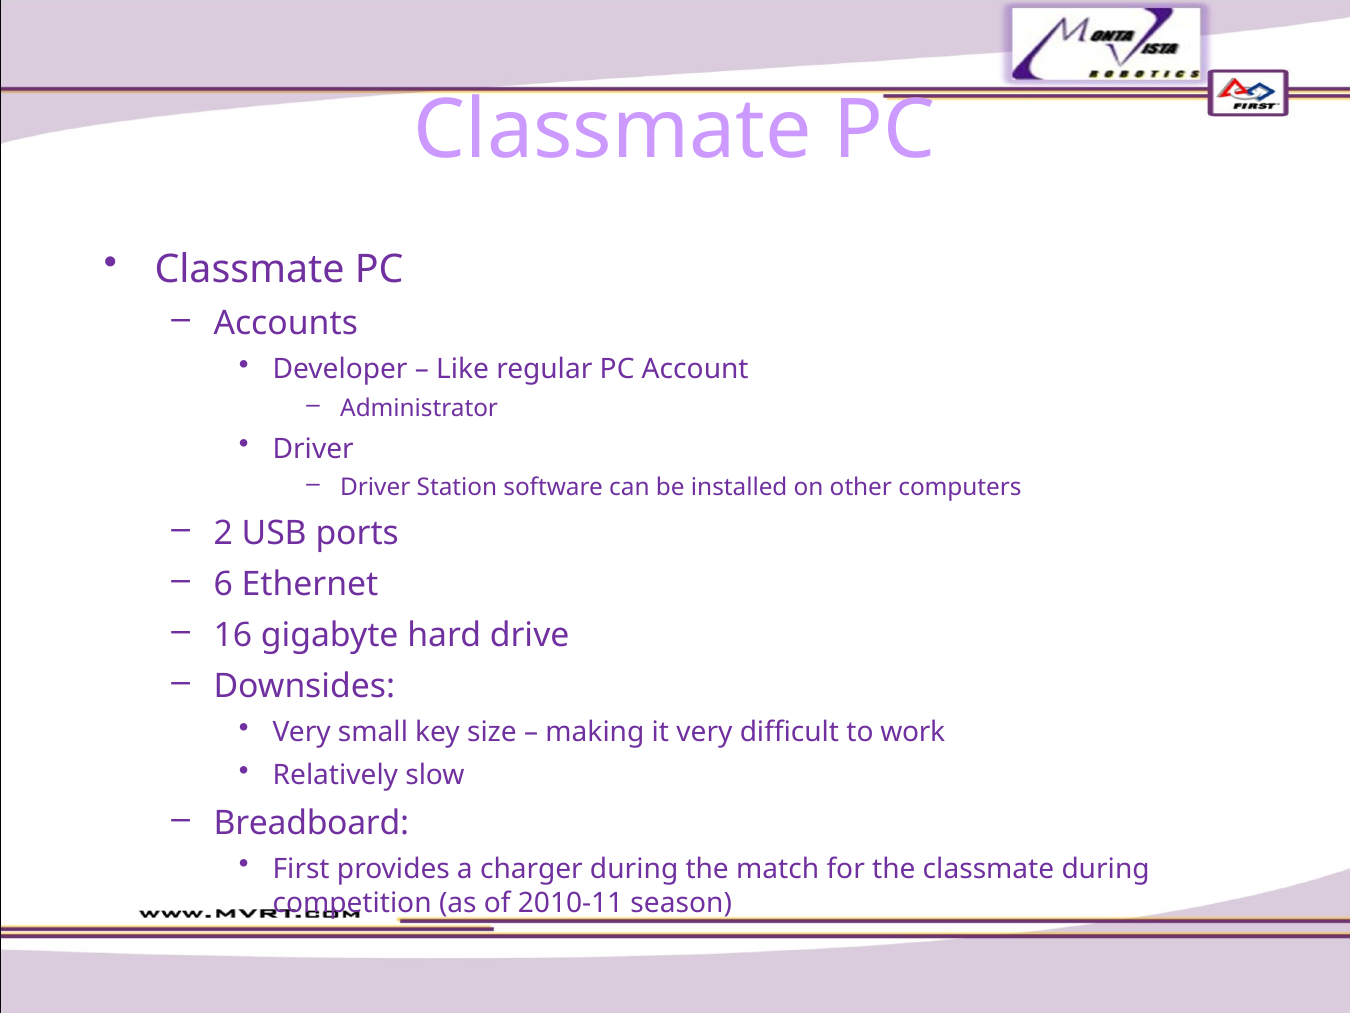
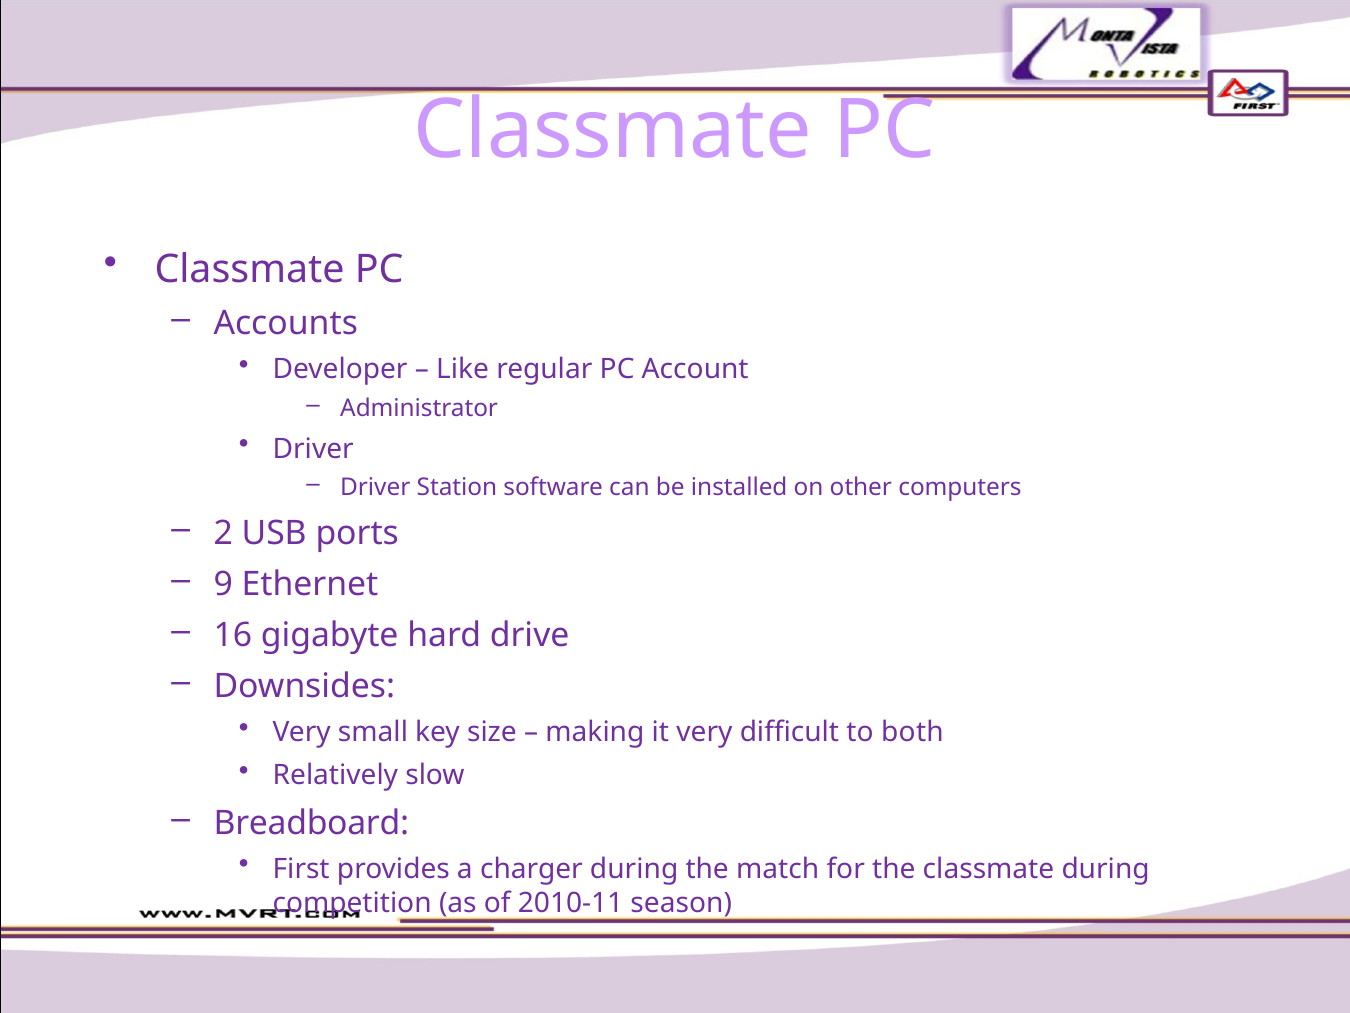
6: 6 -> 9
work: work -> both
